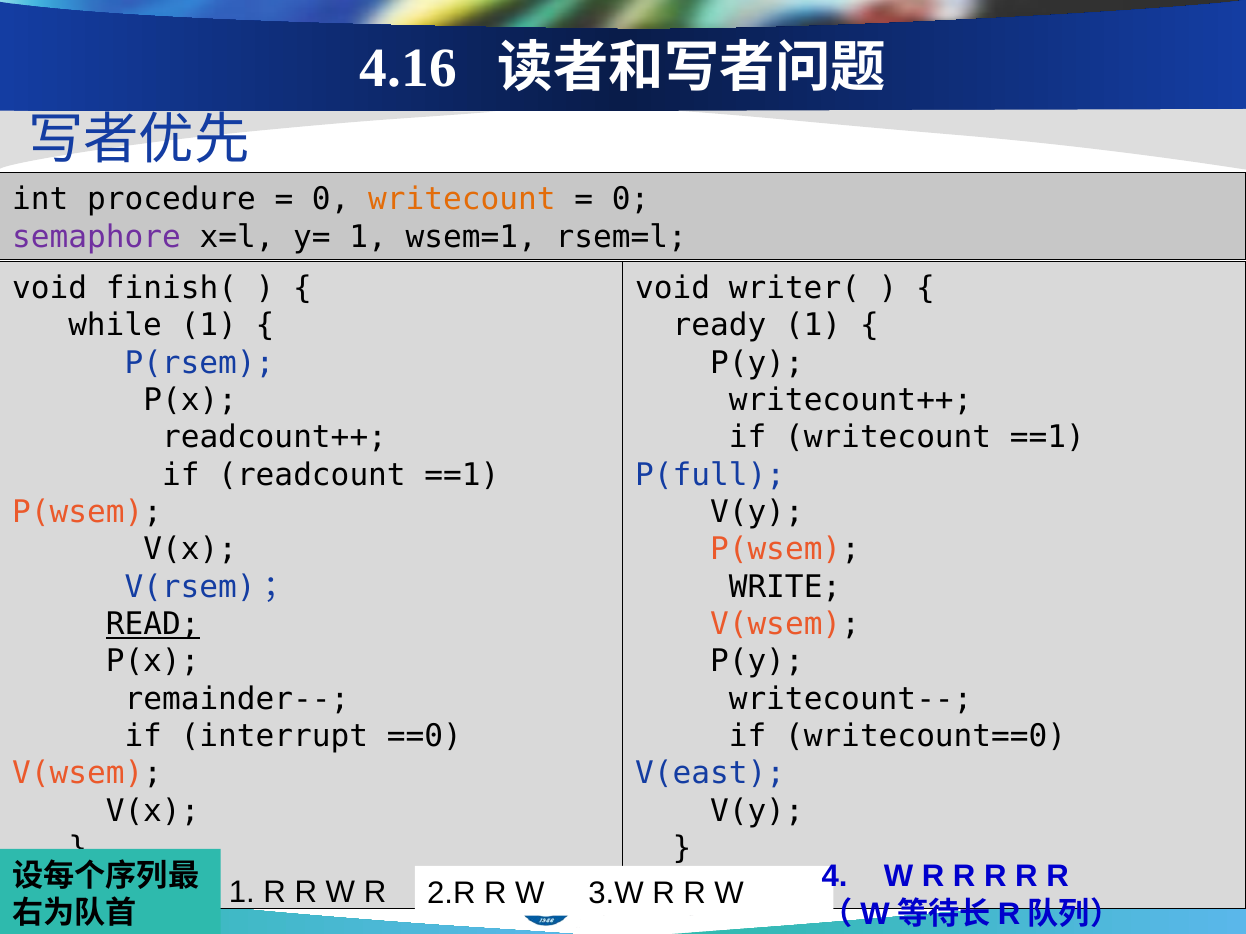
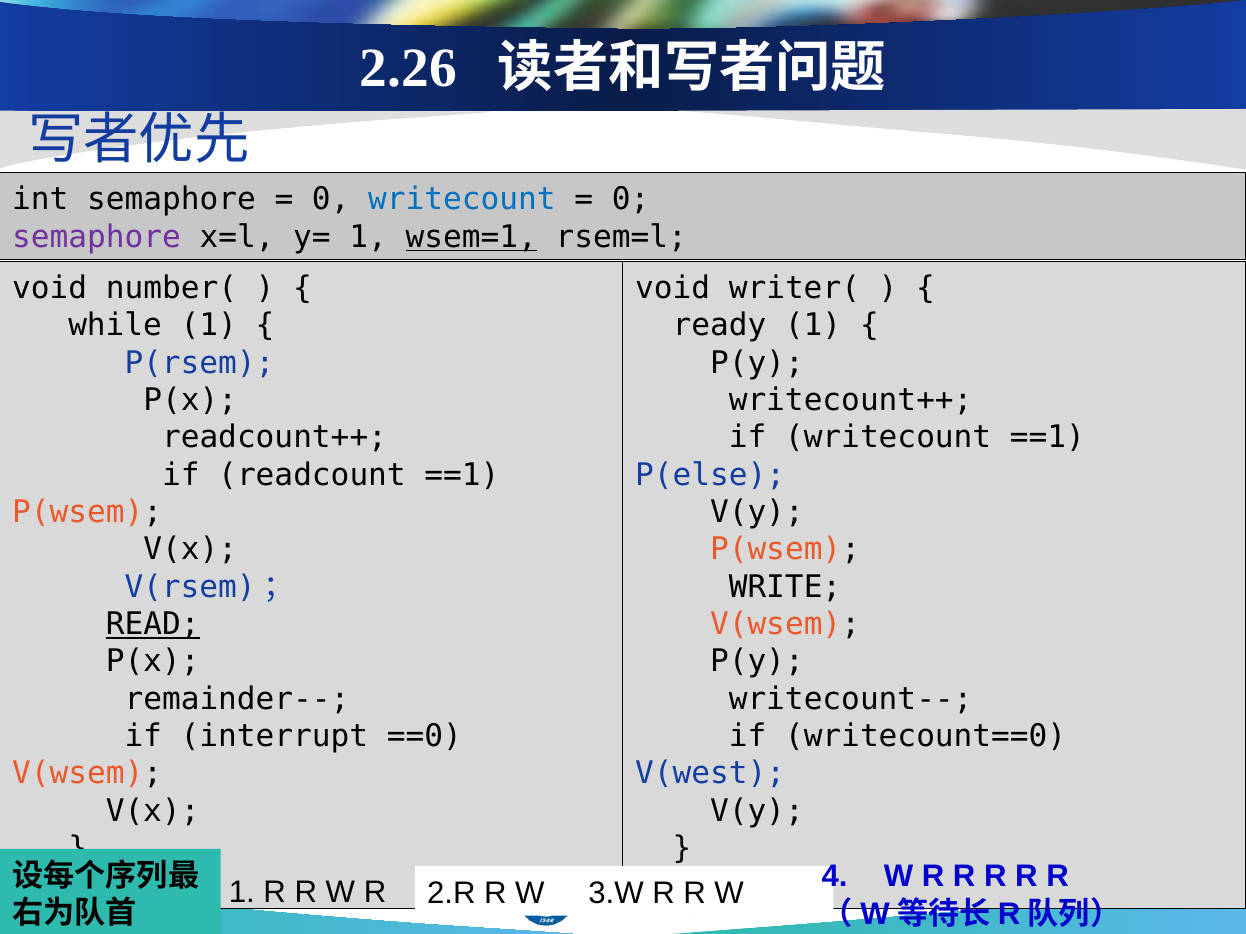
4.16: 4.16 -> 2.26
int procedure: procedure -> semaphore
writecount at (462, 200) colour: orange -> blue
wsem=1 underline: none -> present
finish(: finish( -> number(
P(full: P(full -> P(else
V(east: V(east -> V(west
